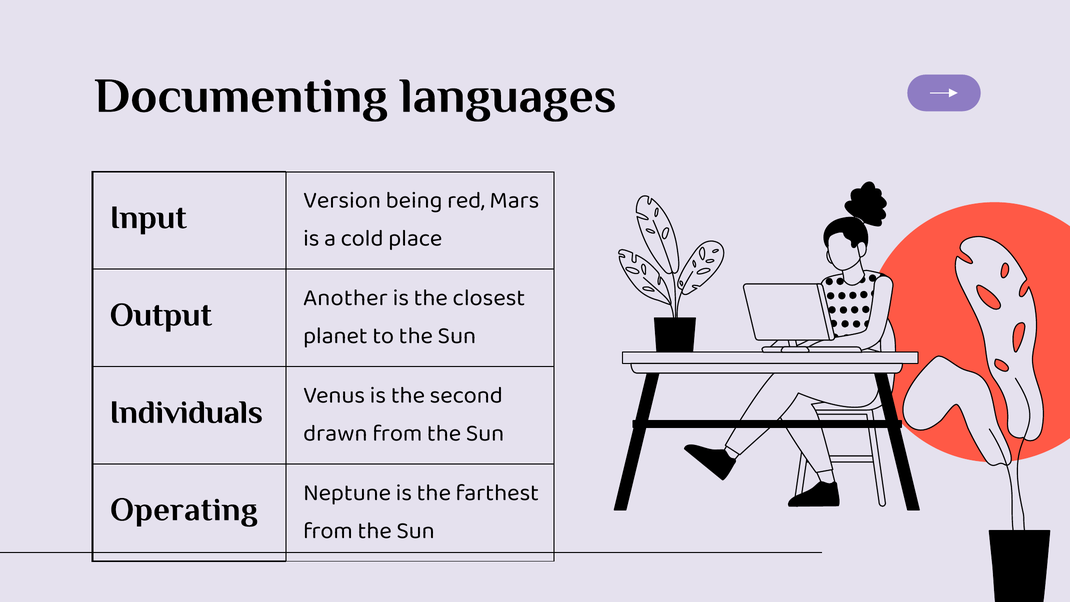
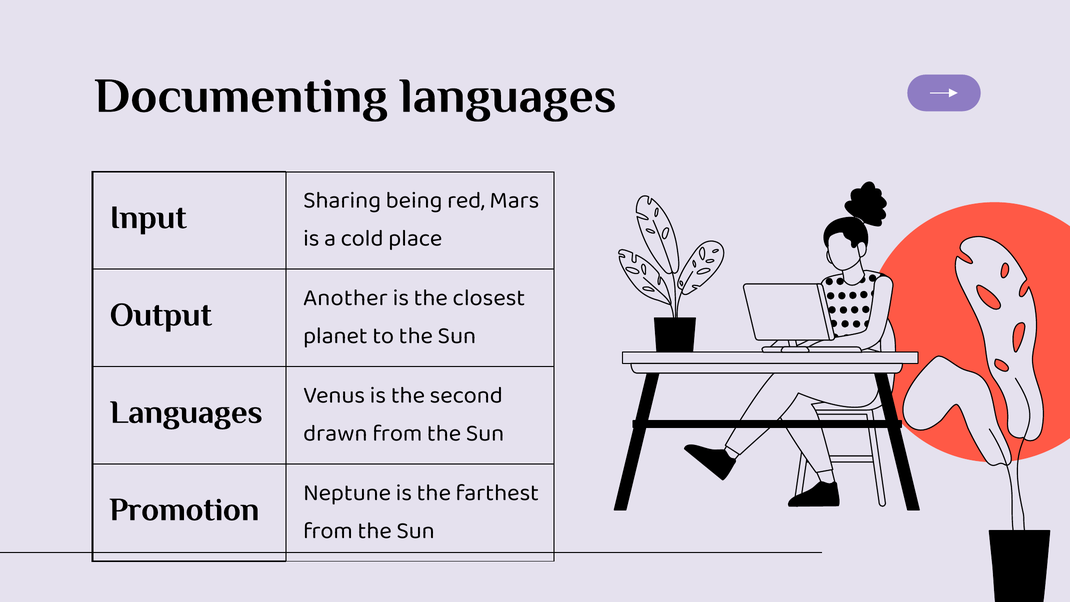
Version: Version -> Sharing
Individuals at (186, 412): Individuals -> Languages
Operating: Operating -> Promotion
